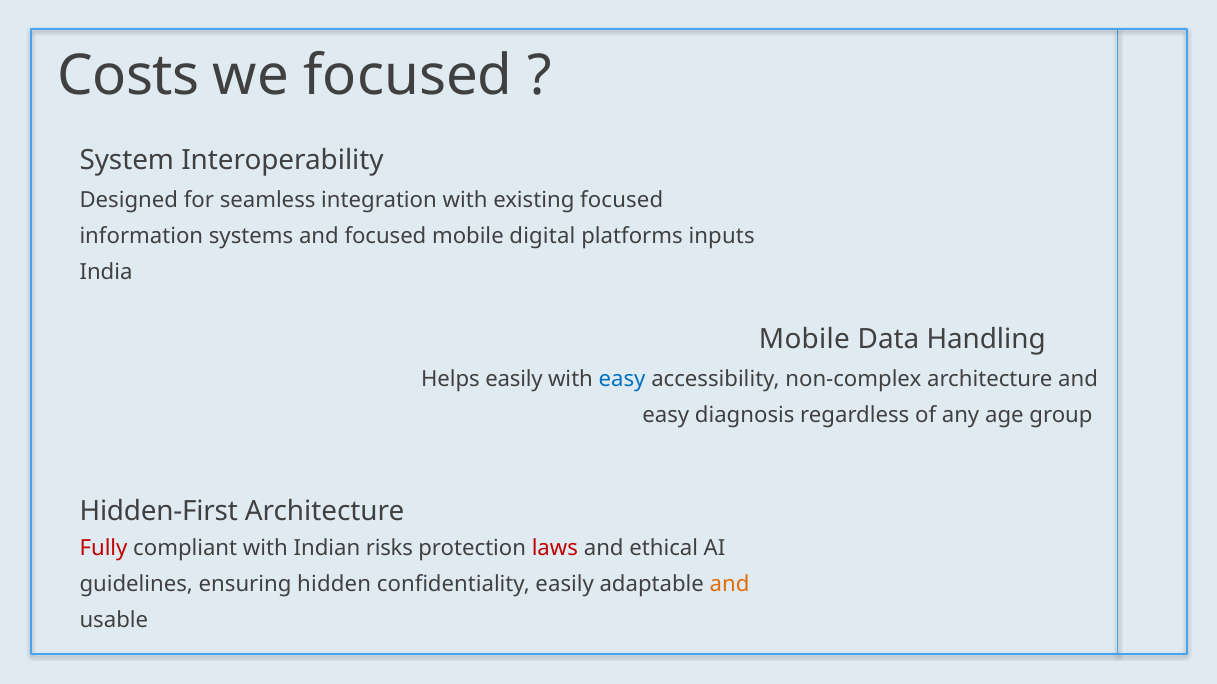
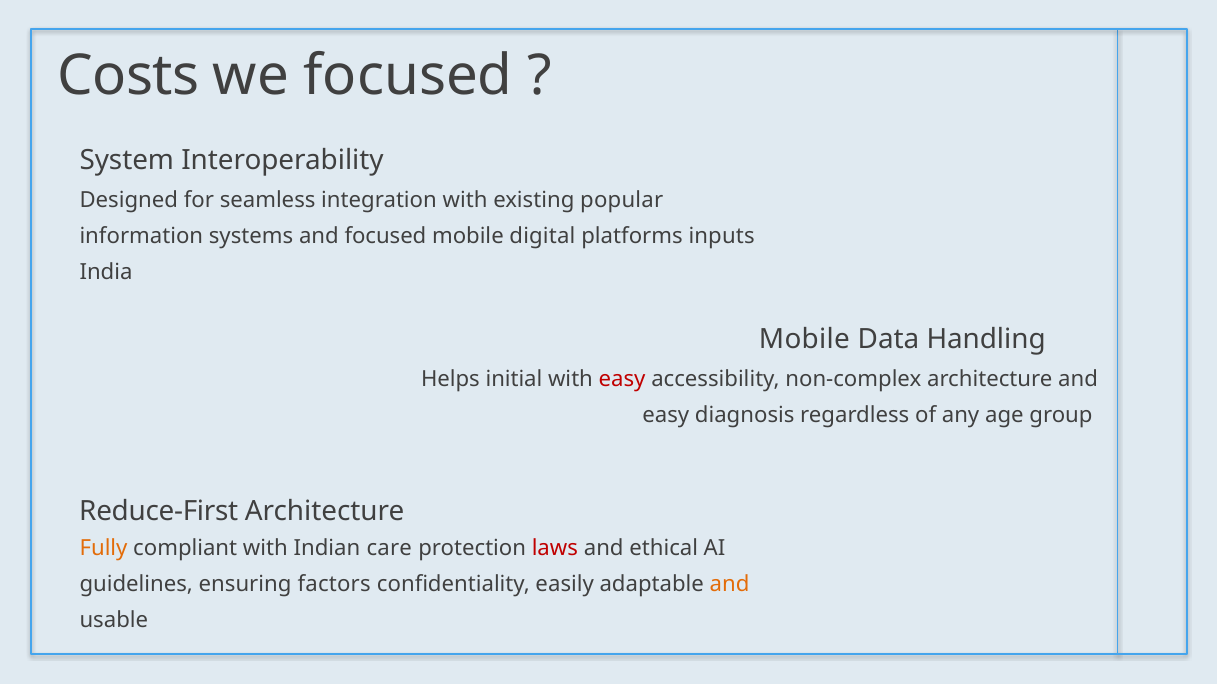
existing focused: focused -> popular
Helps easily: easily -> initial
easy at (622, 380) colour: blue -> red
Hidden-First: Hidden-First -> Reduce-First
Fully colour: red -> orange
risks: risks -> care
hidden: hidden -> factors
